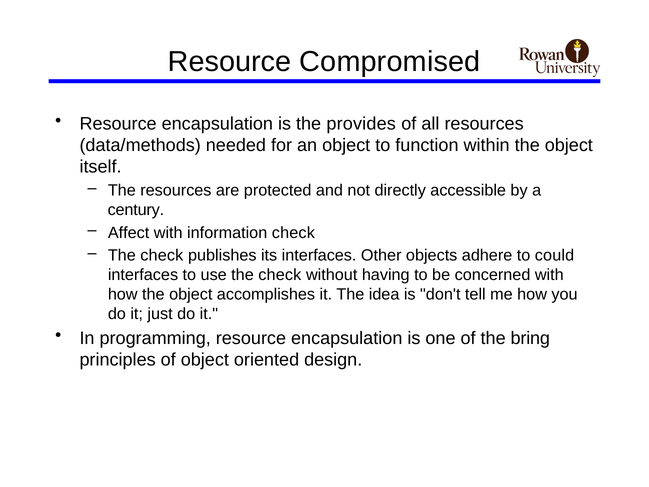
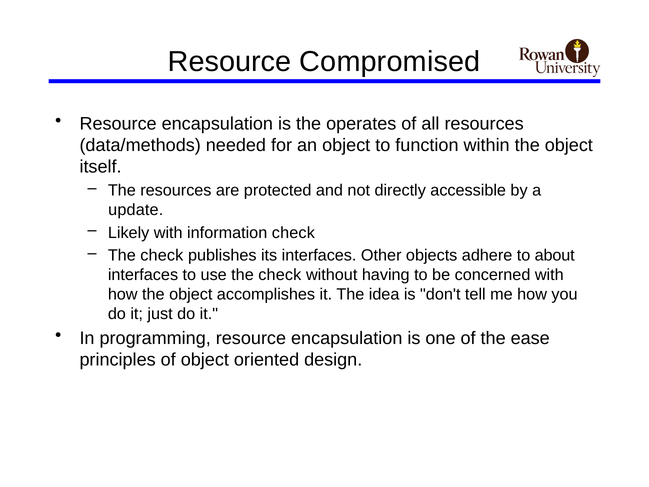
provides: provides -> operates
century: century -> update
Affect: Affect -> Likely
could: could -> about
bring: bring -> ease
